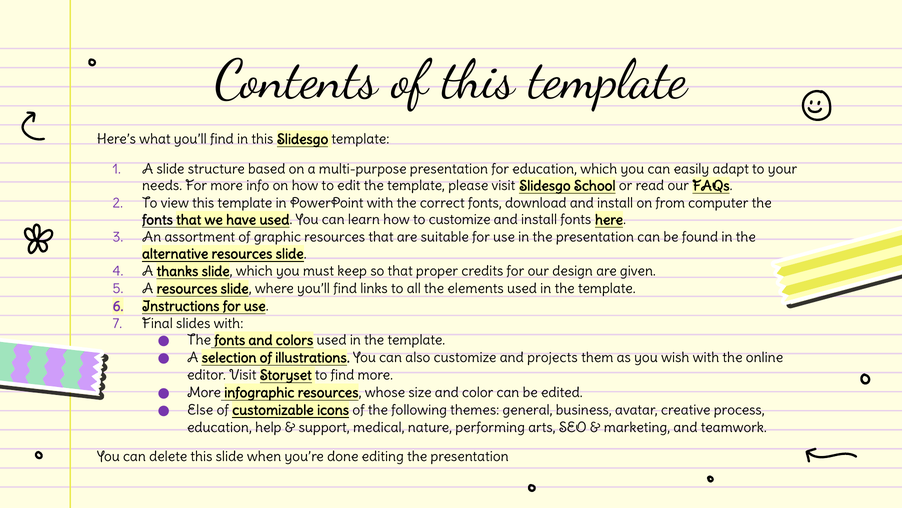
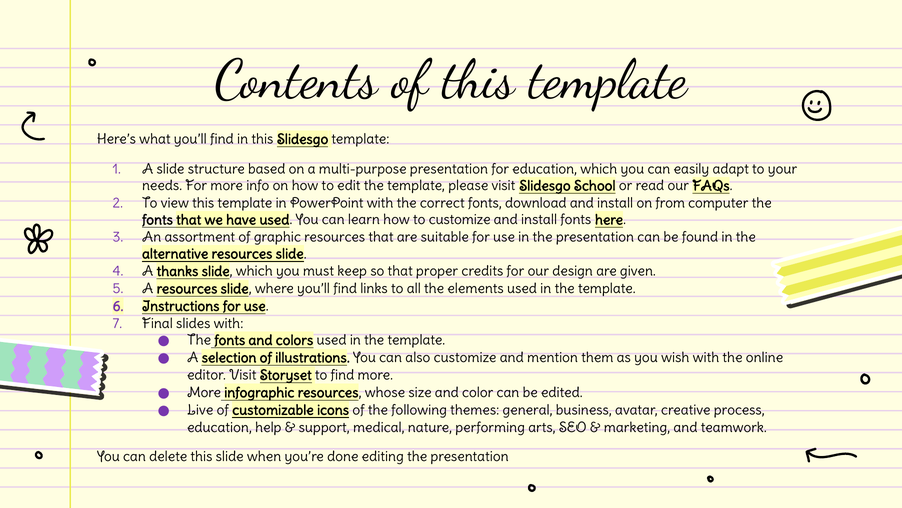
projects: projects -> mention
Else: Else -> Live
